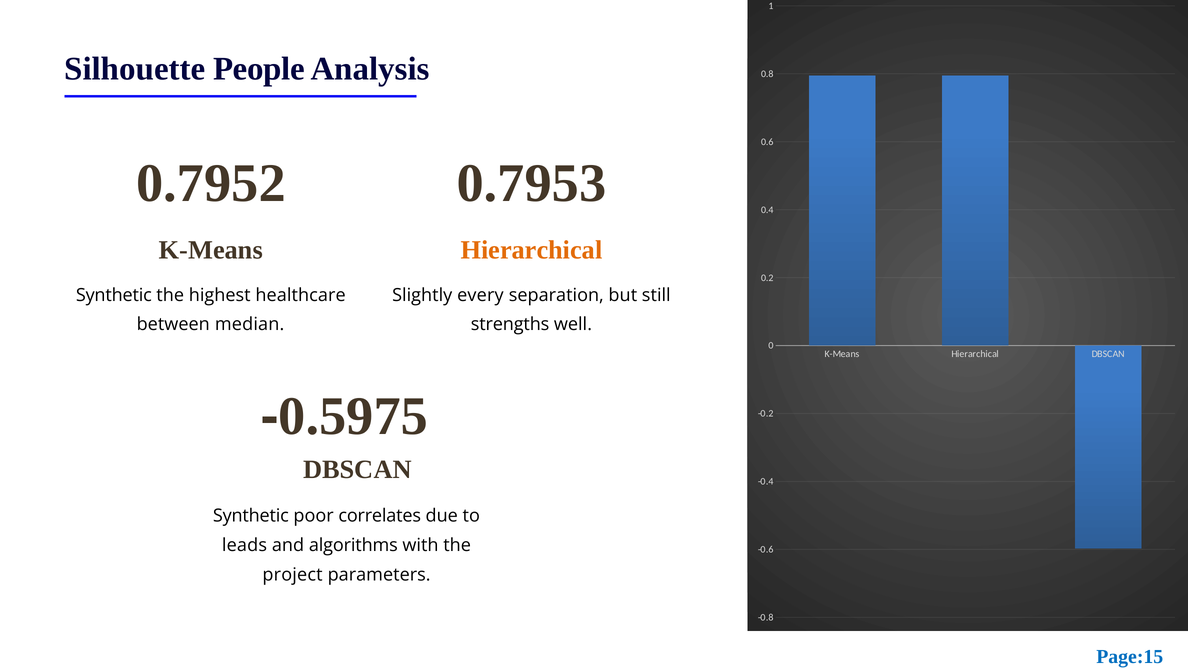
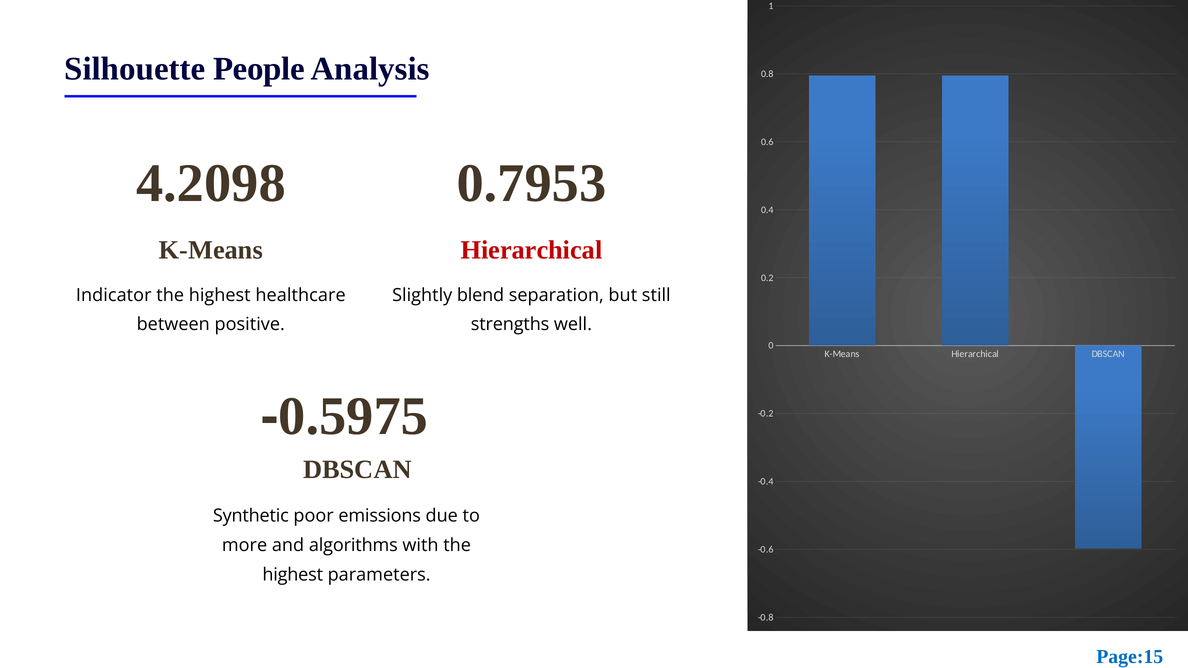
0.7952: 0.7952 -> 4.2098
Hierarchical at (531, 250) colour: orange -> red
Synthetic at (114, 295): Synthetic -> Indicator
every: every -> blend
median: median -> positive
correlates: correlates -> emissions
leads: leads -> more
project at (293, 575): project -> highest
